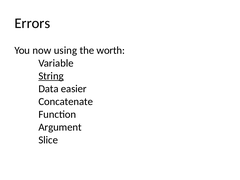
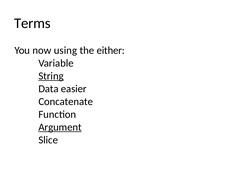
Errors: Errors -> Terms
worth: worth -> either
Argument underline: none -> present
